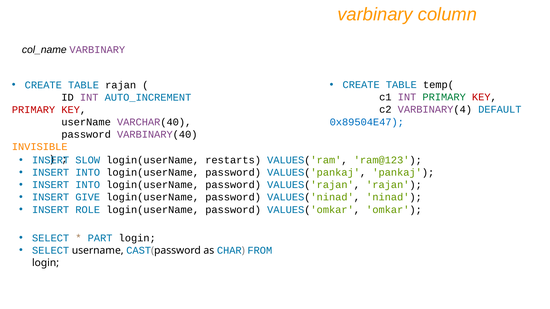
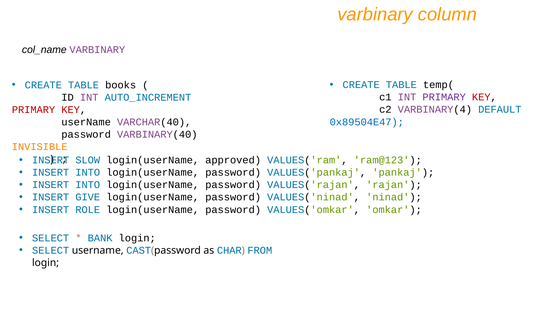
TABLE rajan: rajan -> books
PRIMARY at (444, 97) colour: green -> purple
restarts: restarts -> approved
PART: PART -> BANK
